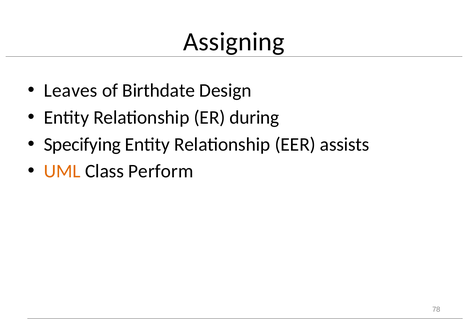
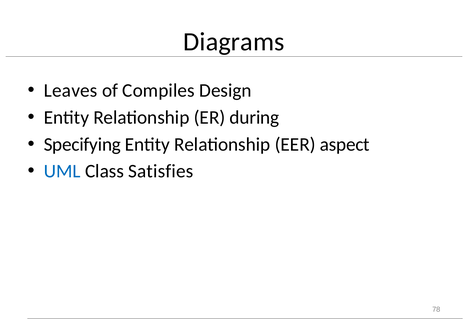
Assigning: Assigning -> Diagrams
Birthdate: Birthdate -> Compiles
assists: assists -> aspect
UML colour: orange -> blue
Perform: Perform -> Satisfies
